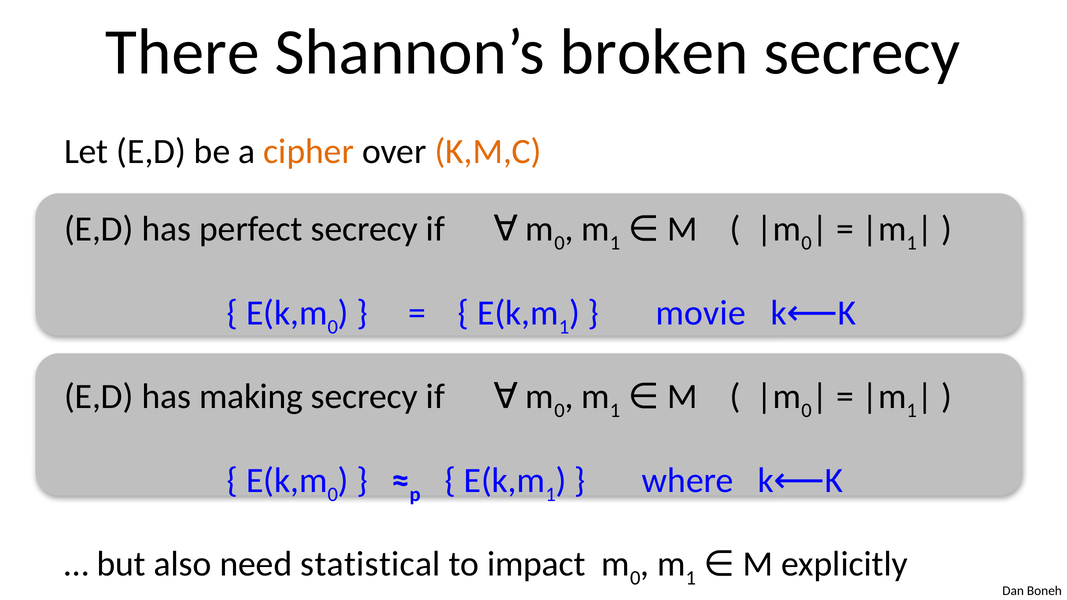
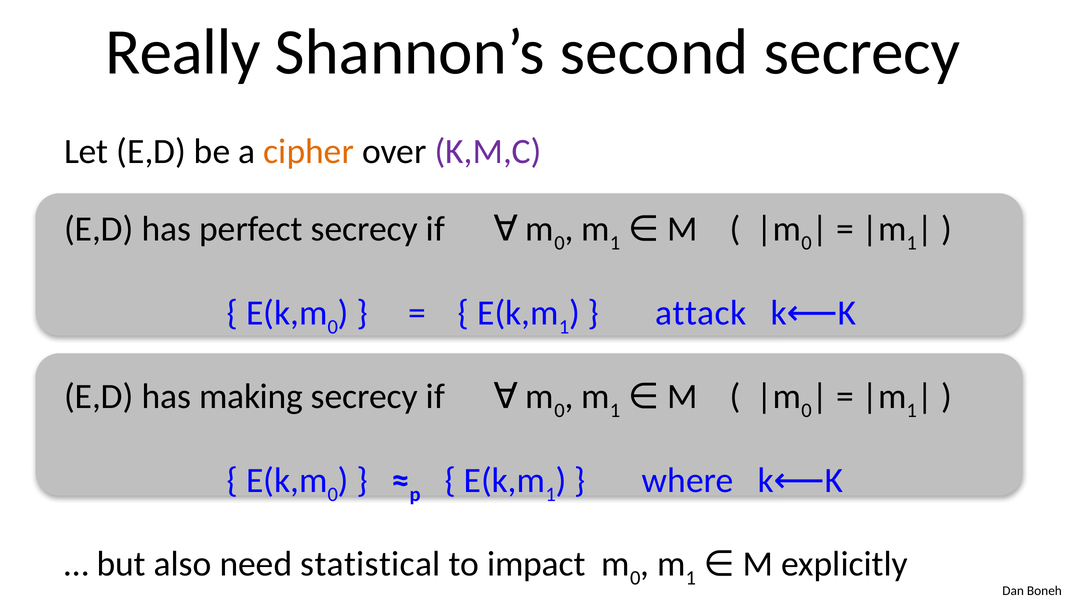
There: There -> Really
broken: broken -> second
K,M,C colour: orange -> purple
movie: movie -> attack
